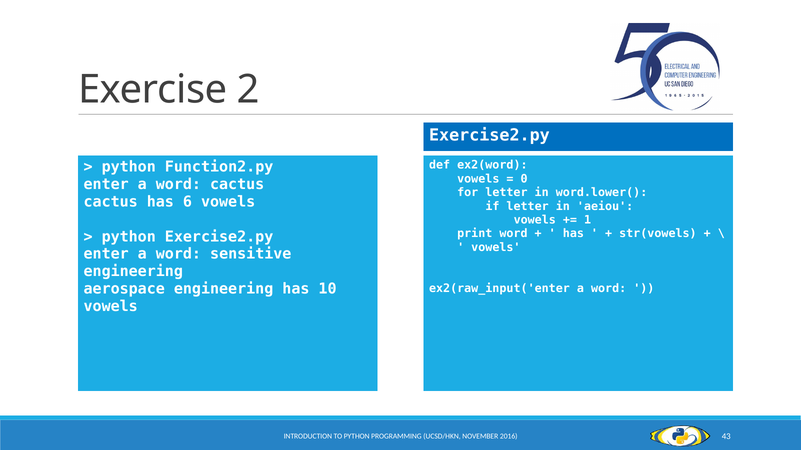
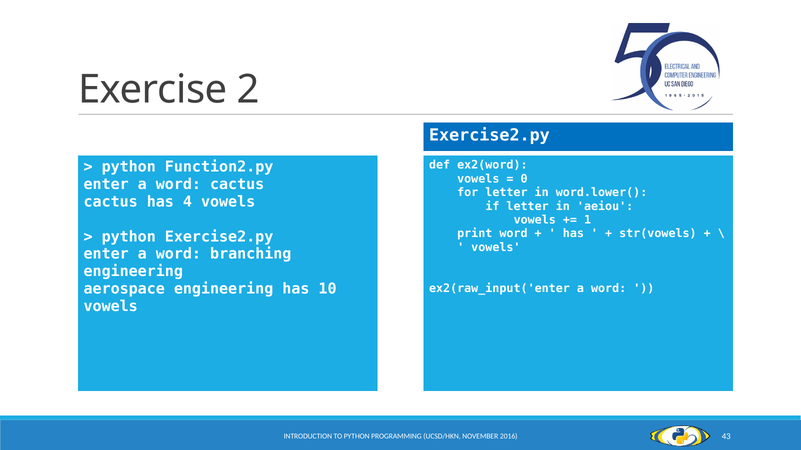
6: 6 -> 4
sensitive: sensitive -> branching
